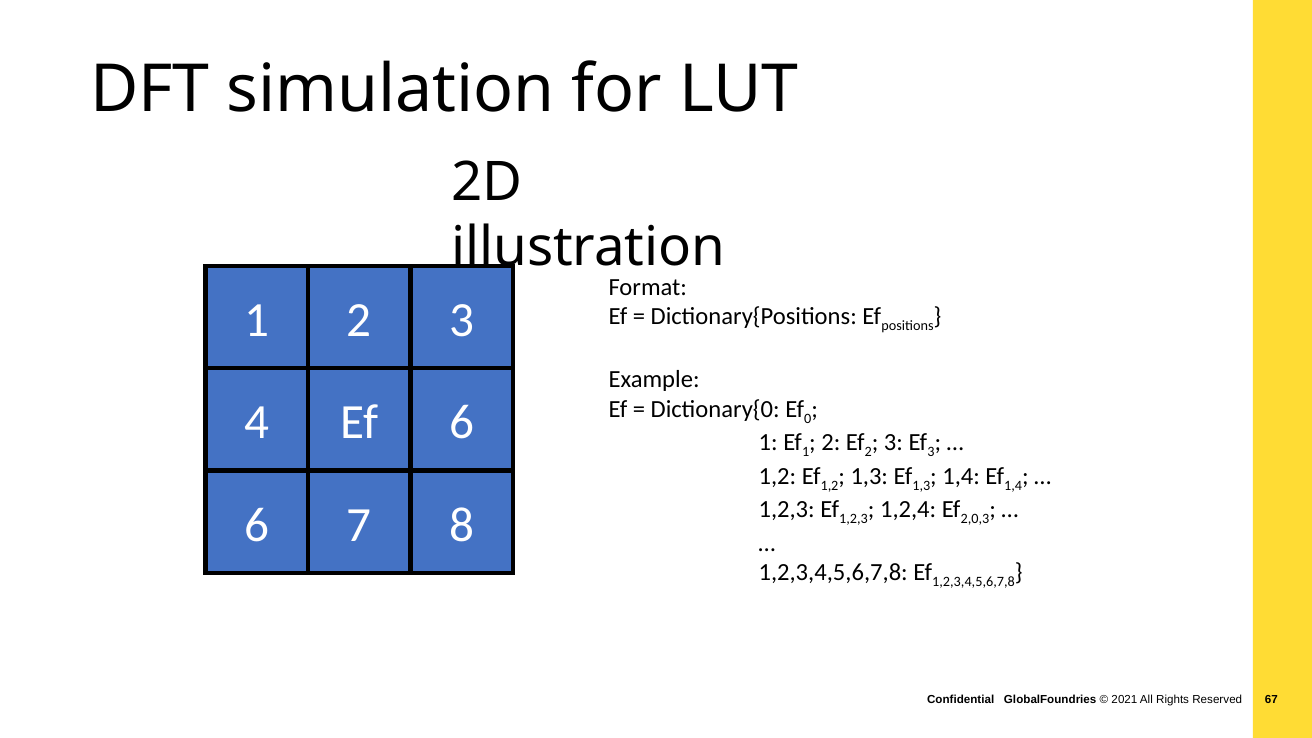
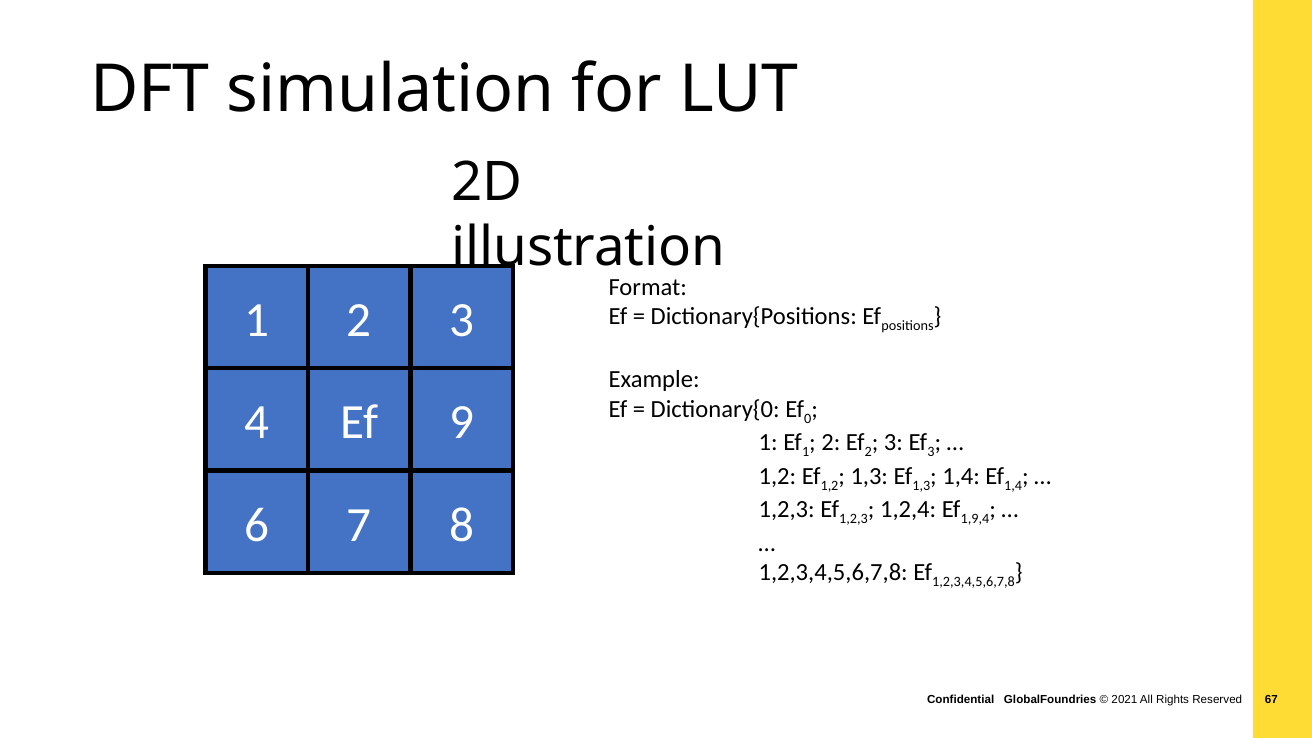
Ef 6: 6 -> 9
2,0,3: 2,0,3 -> 1,9,4
